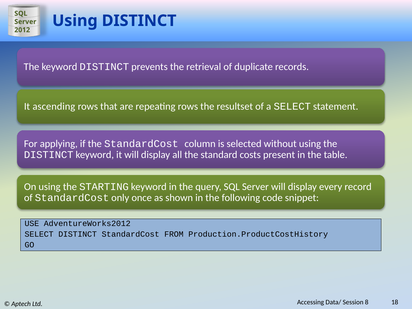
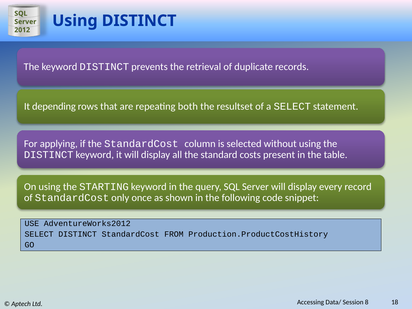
ascending: ascending -> depending
repeating rows: rows -> both
